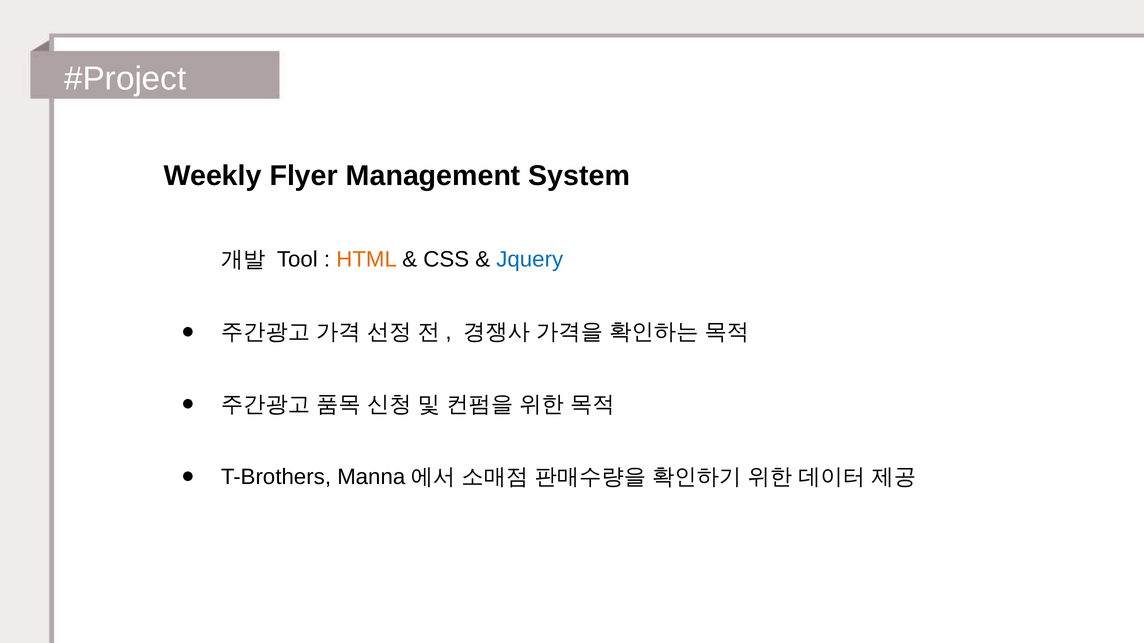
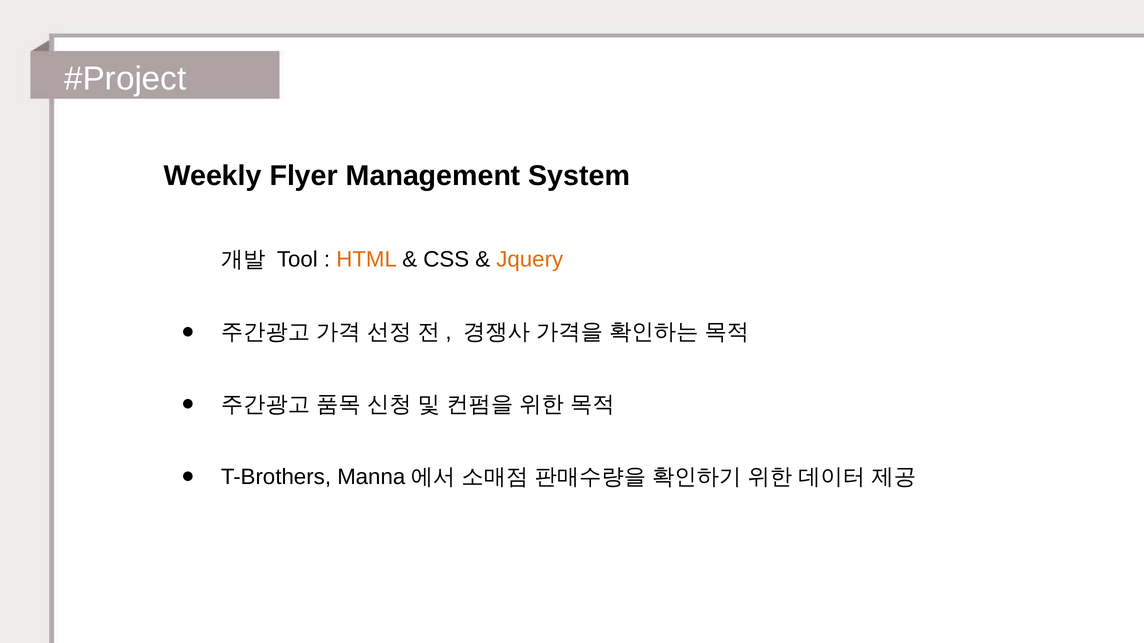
Jquery colour: blue -> orange
